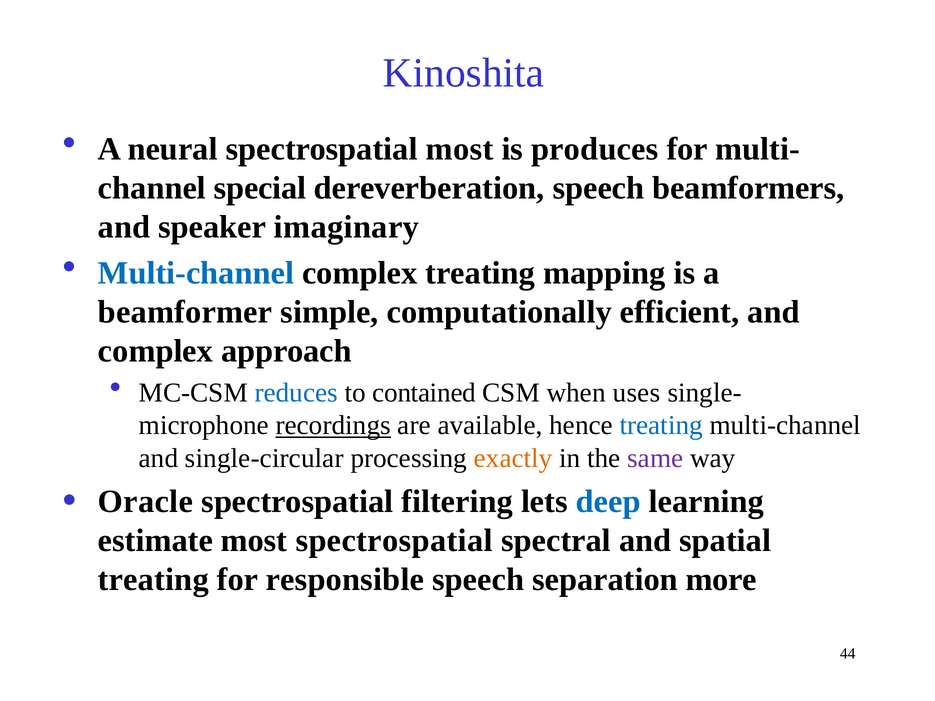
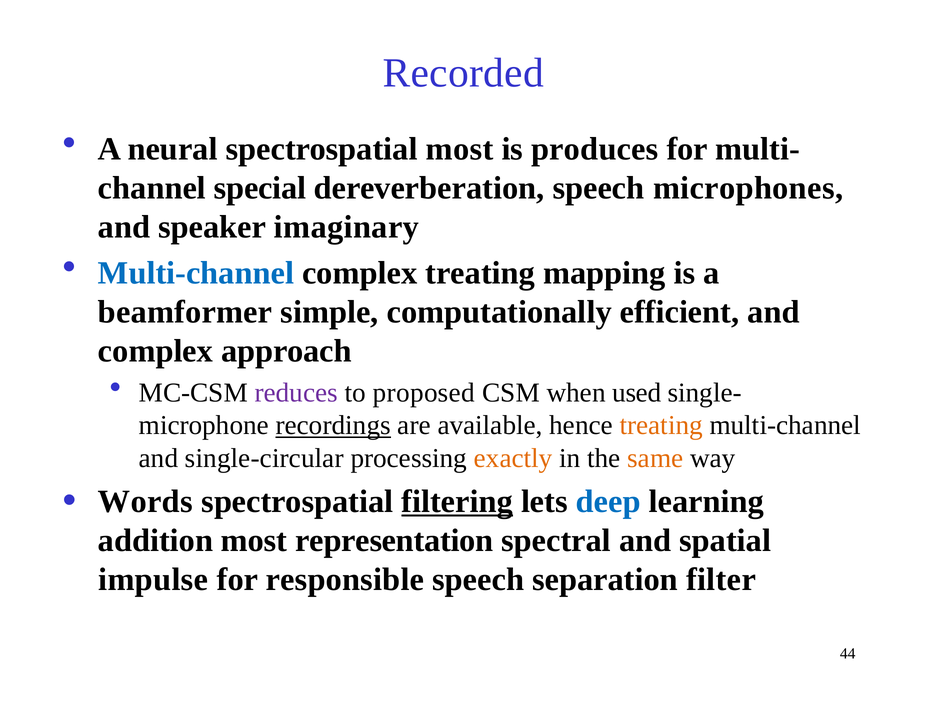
Kinoshita: Kinoshita -> Recorded
beamformers: beamformers -> microphones
reduces colour: blue -> purple
contained: contained -> proposed
uses: uses -> used
treating at (661, 426) colour: blue -> orange
same colour: purple -> orange
Oracle: Oracle -> Words
filtering underline: none -> present
estimate: estimate -> addition
most spectrospatial: spectrospatial -> representation
treating at (153, 580): treating -> impulse
more: more -> filter
